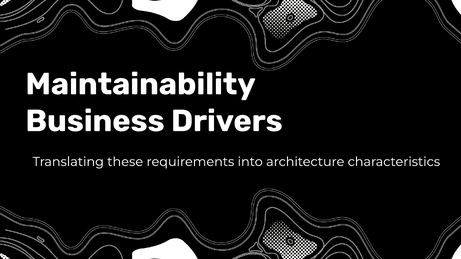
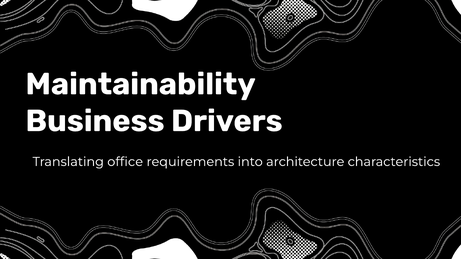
these: these -> office
